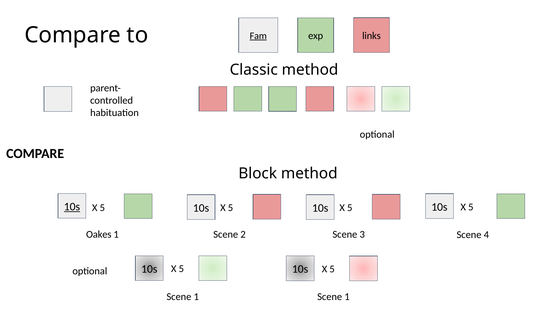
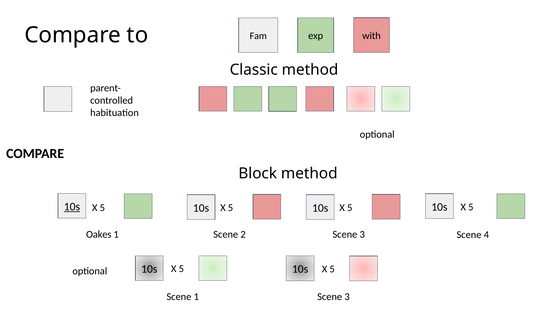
links: links -> with
Fam underline: present -> none
1 at (347, 296): 1 -> 3
